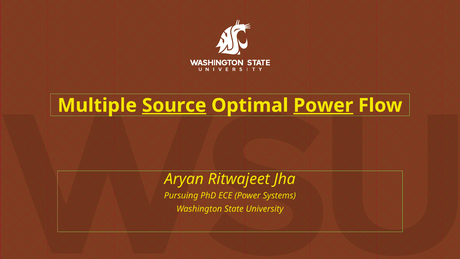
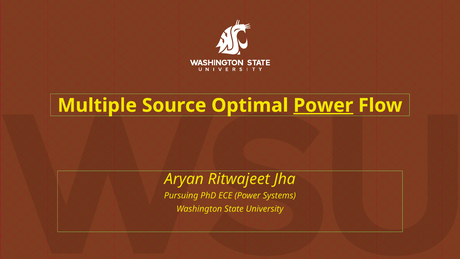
Source underline: present -> none
